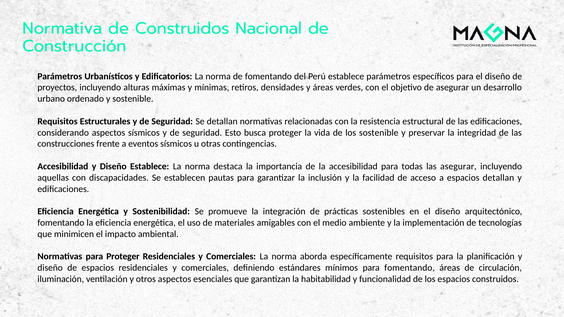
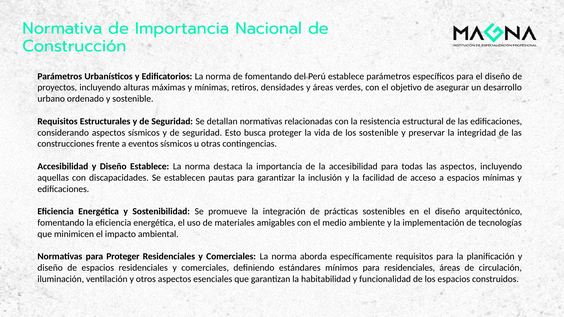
de Construidos: Construidos -> Importancia
las asegurar: asegurar -> aspectos
espacios detallan: detallan -> mínimas
para fomentando: fomentando -> residenciales
